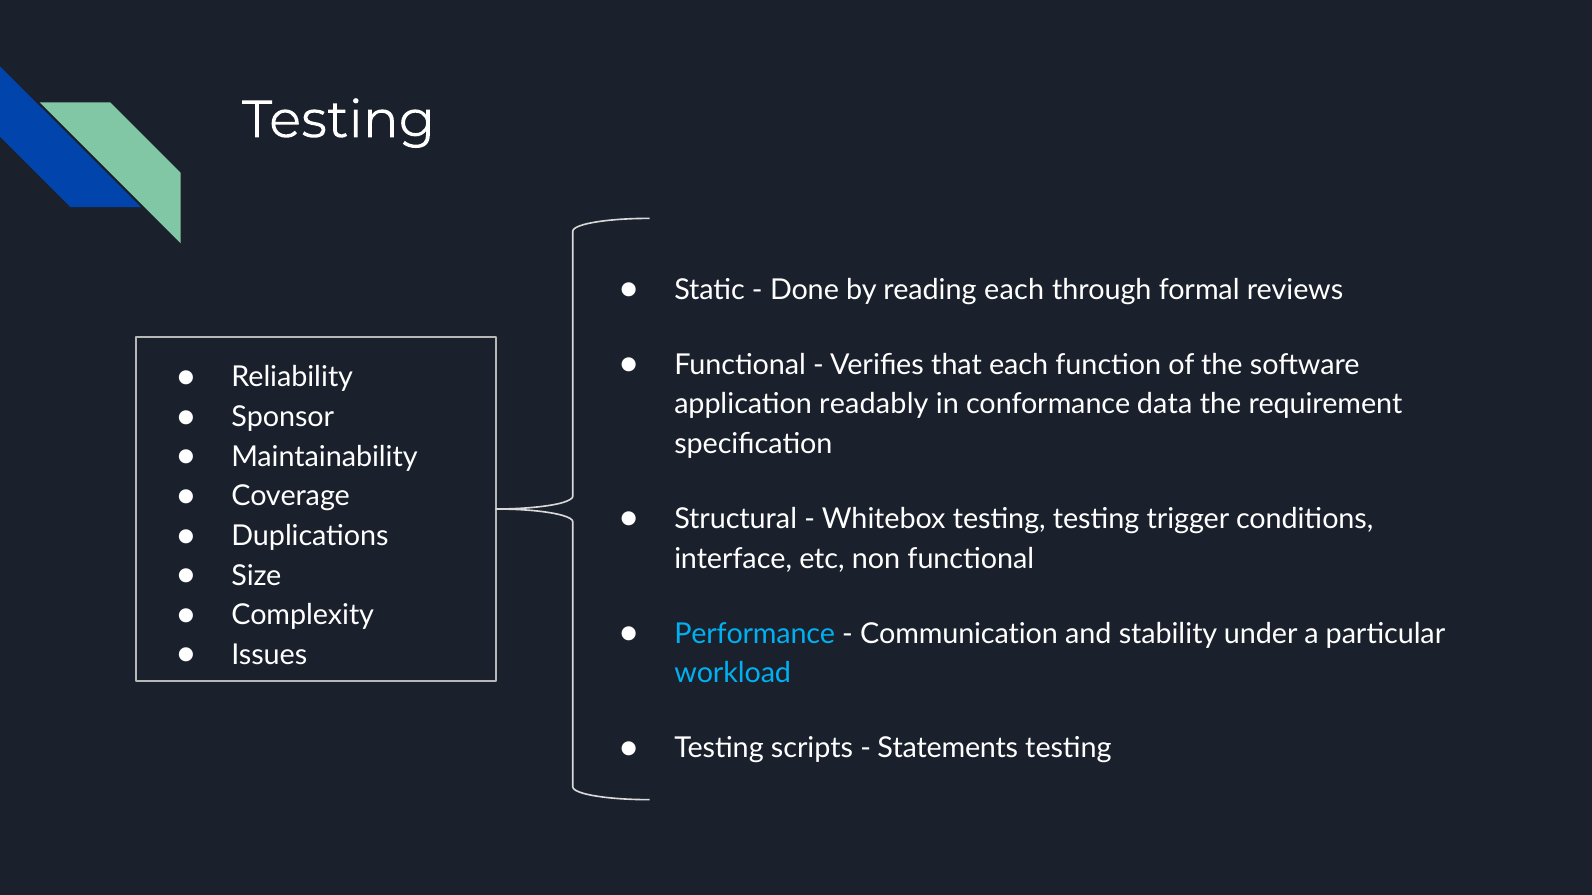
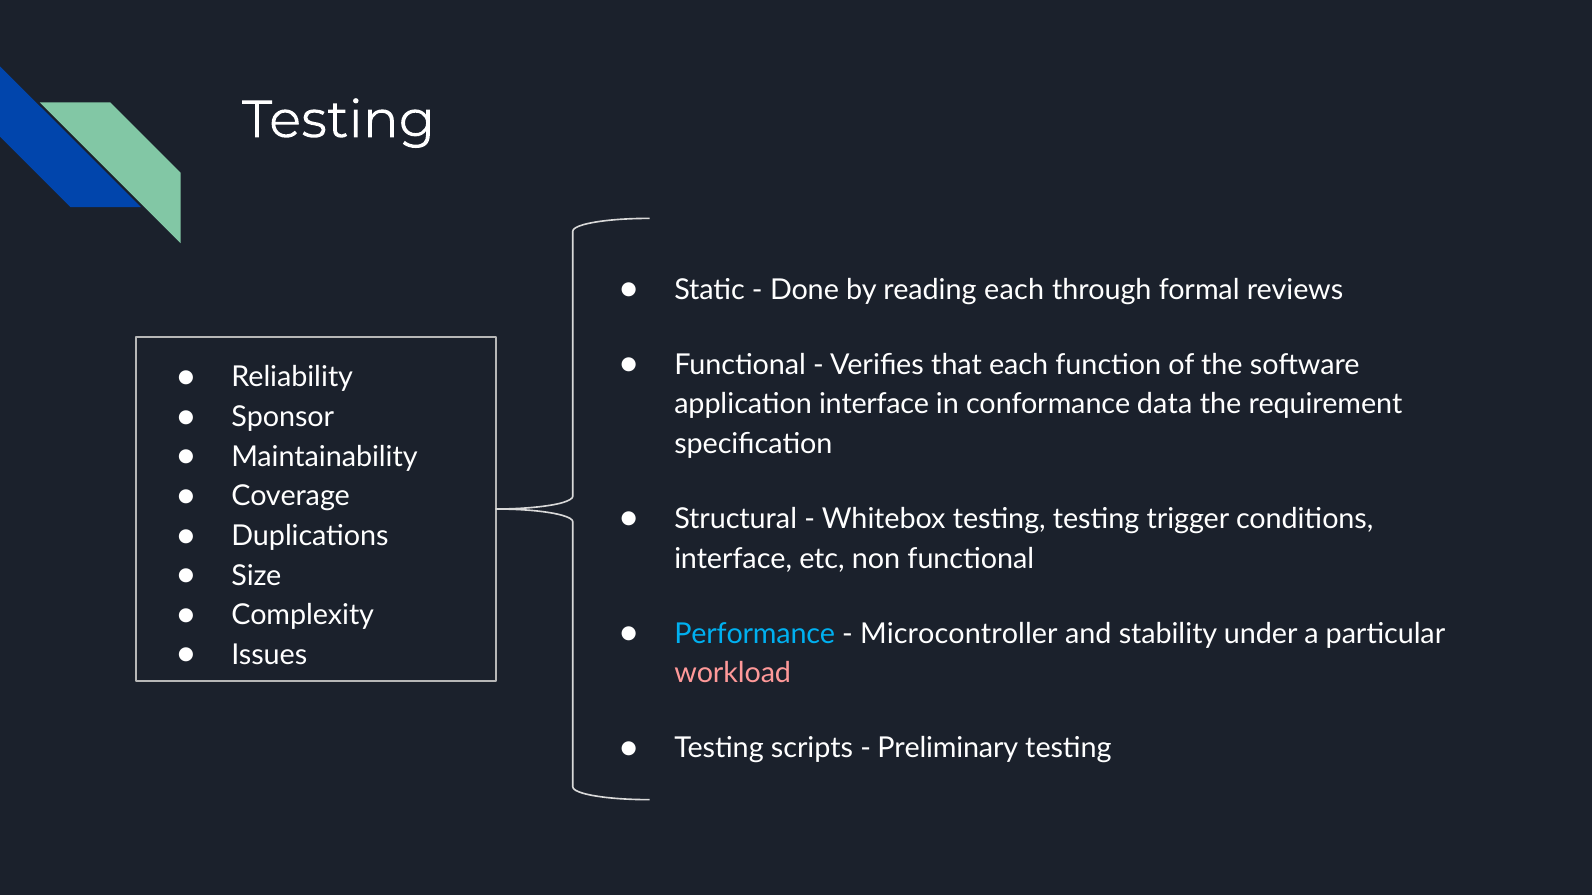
application readably: readably -> interface
Communication: Communication -> Microcontroller
workload colour: light blue -> pink
Statements: Statements -> Preliminary
